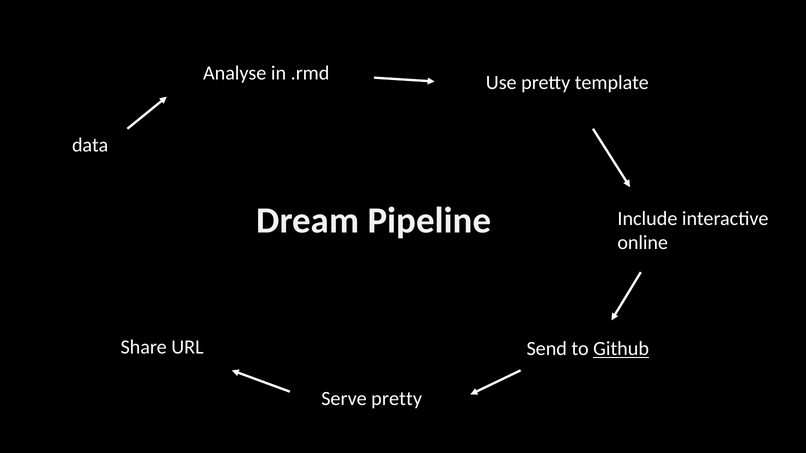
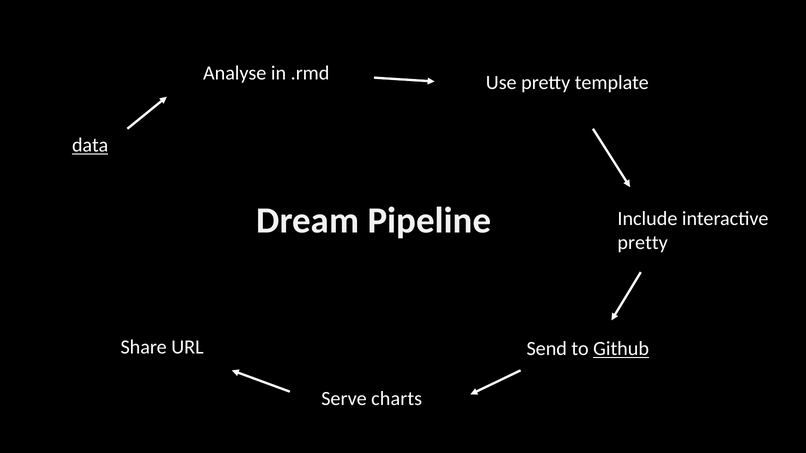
data underline: none -> present
online at (643, 243): online -> pretty
Serve pretty: pretty -> charts
